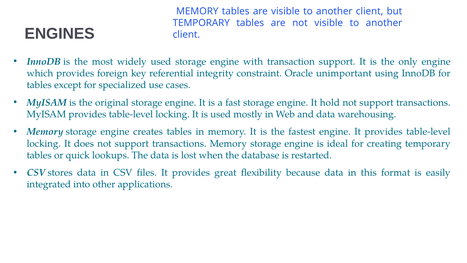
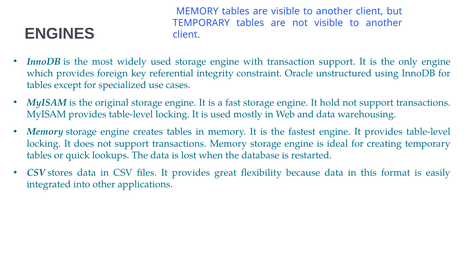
unimportant: unimportant -> unstructured
